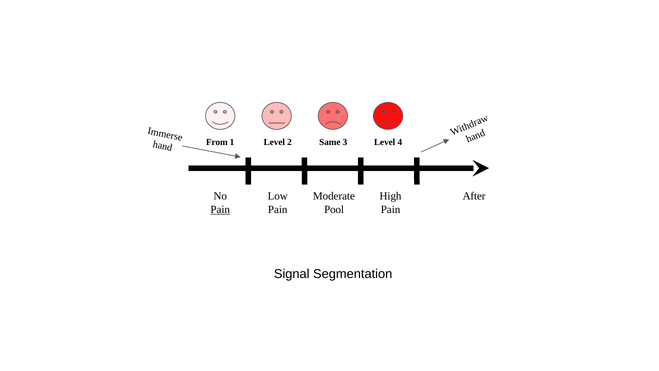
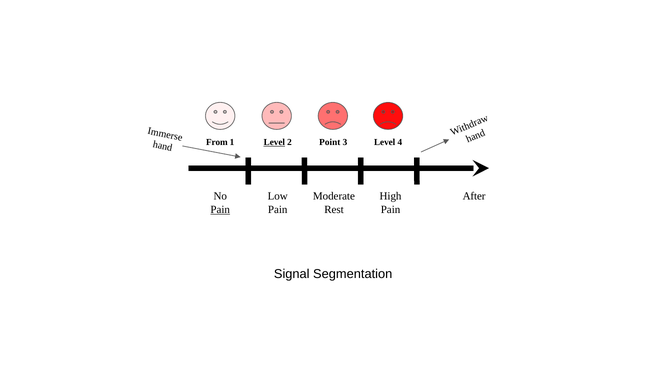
Level at (274, 142) underline: none -> present
Same: Same -> Point
Pool: Pool -> Rest
